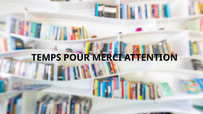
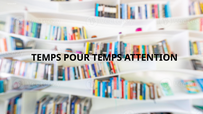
POUR MERCI: MERCI -> TEMPS
